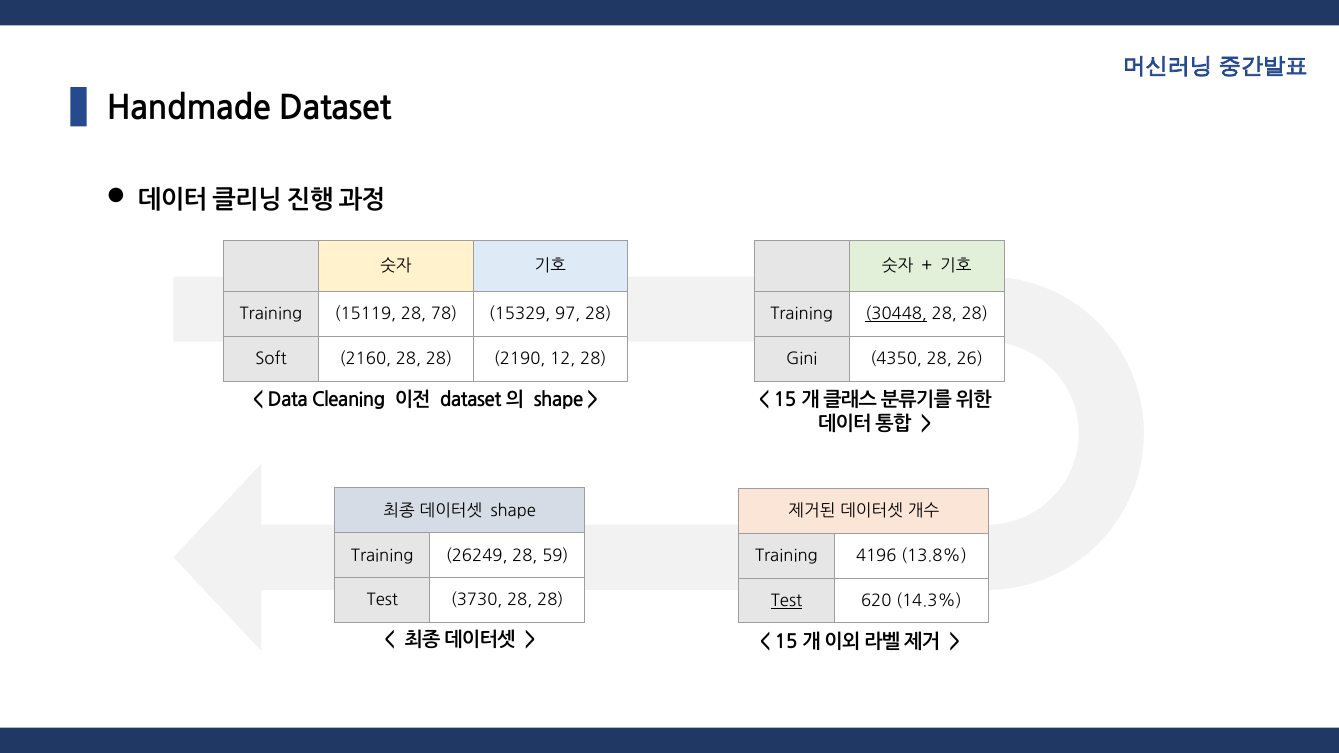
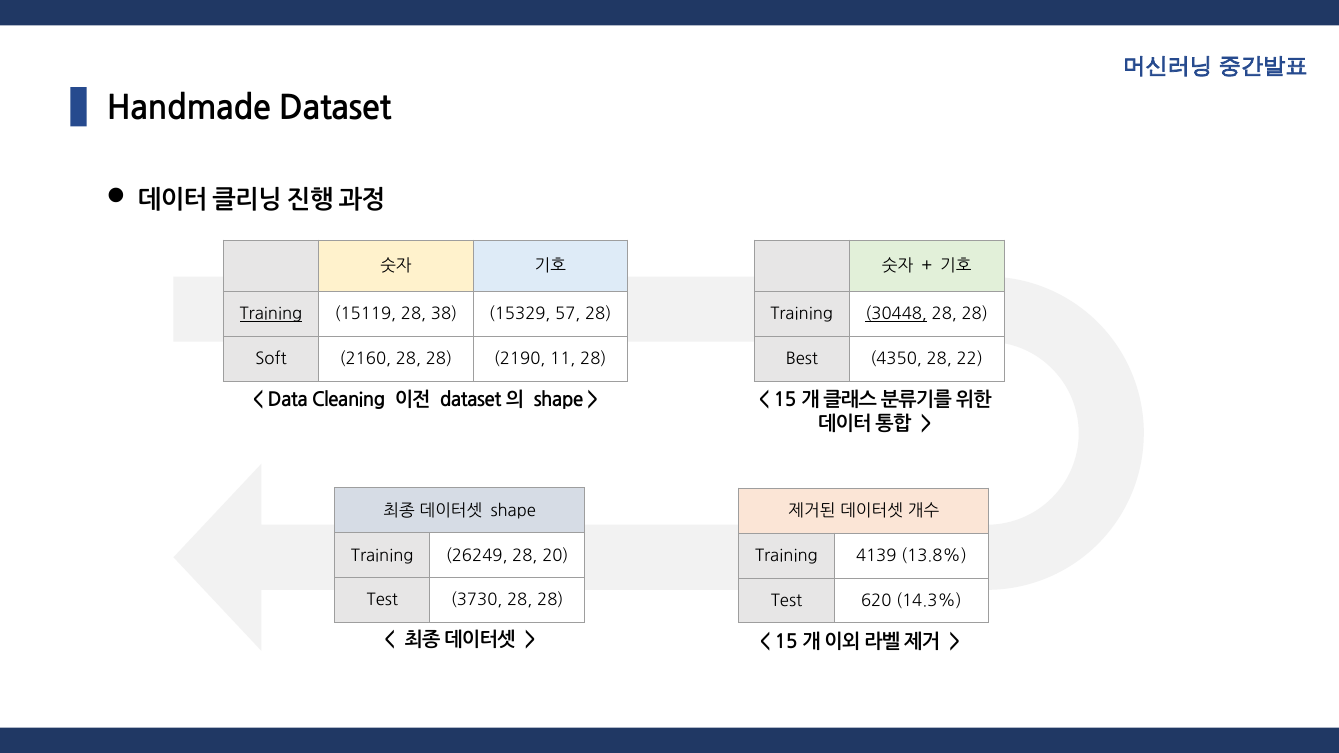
Training at (271, 314) underline: none -> present
78: 78 -> 38
97: 97 -> 57
12: 12 -> 11
Gini: Gini -> Best
26: 26 -> 22
59: 59 -> 20
4196: 4196 -> 4139
Test at (787, 601) underline: present -> none
